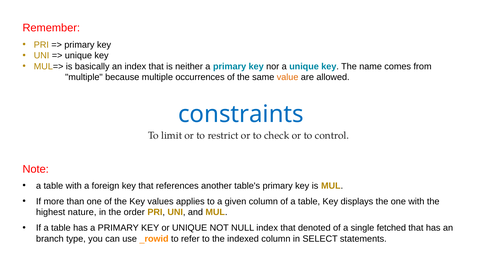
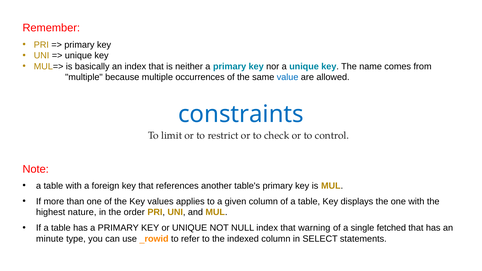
value colour: orange -> blue
denoted: denoted -> warning
branch: branch -> minute
